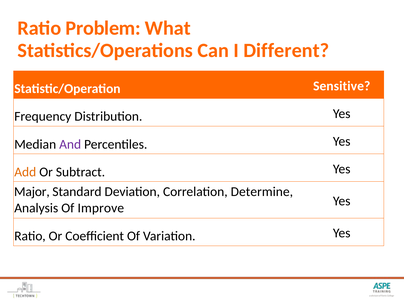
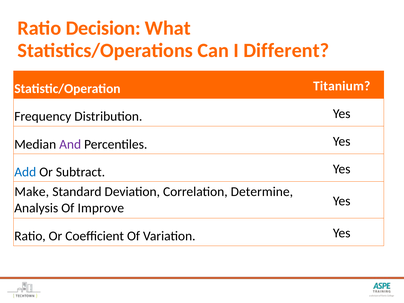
Problem: Problem -> Decision
Sensitive: Sensitive -> Titanium
Add colour: orange -> blue
Major: Major -> Make
